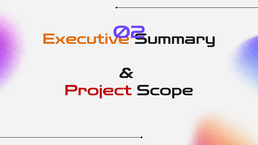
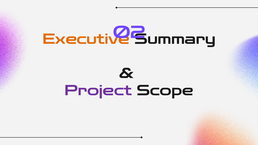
Project colour: red -> purple
